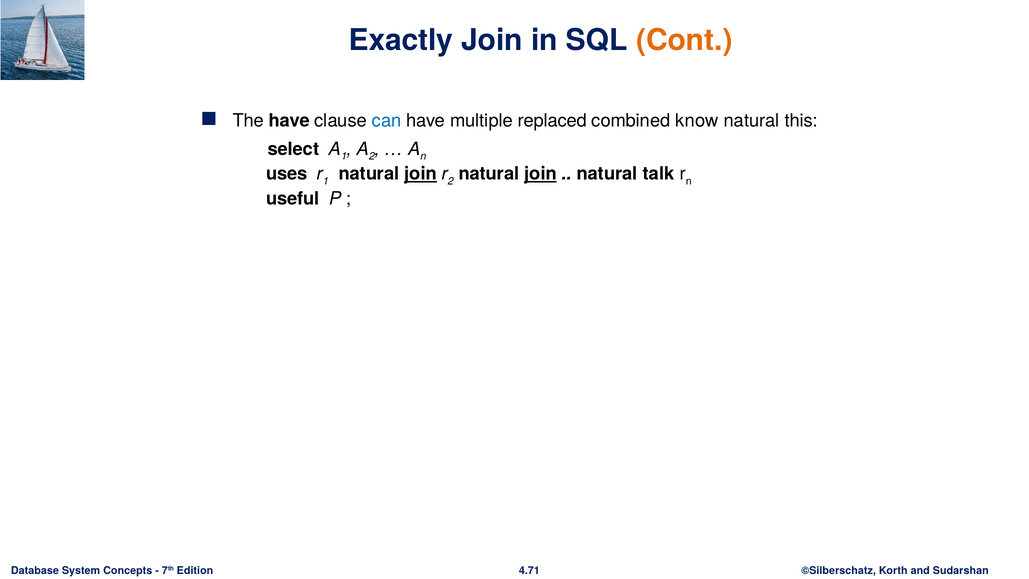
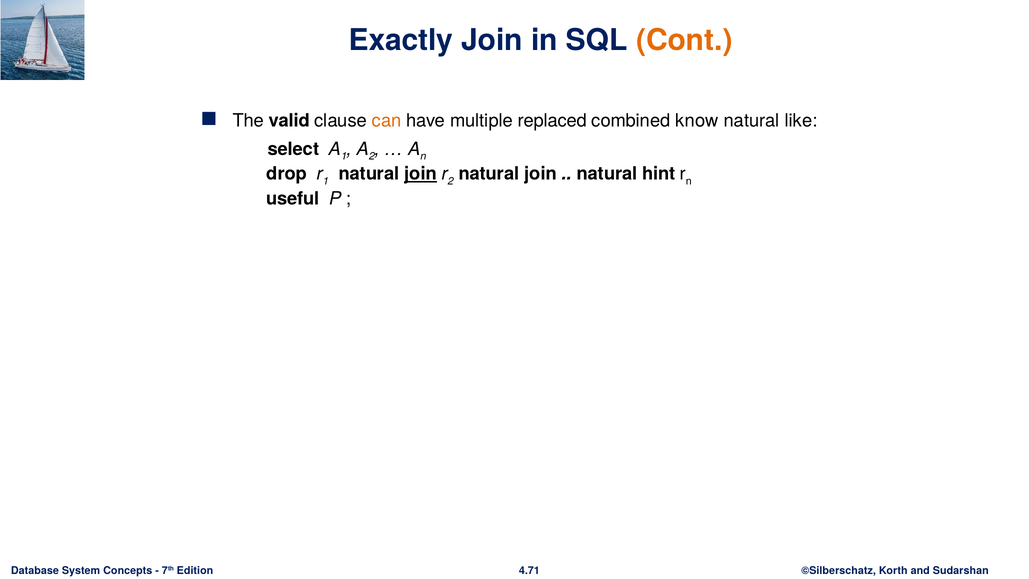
The have: have -> valid
can colour: blue -> orange
this: this -> like
uses: uses -> drop
join at (541, 174) underline: present -> none
talk: talk -> hint
